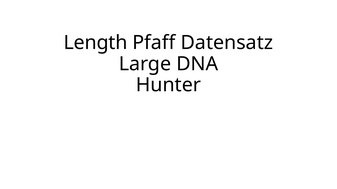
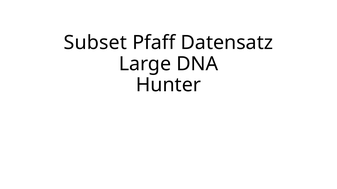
Length: Length -> Subset
